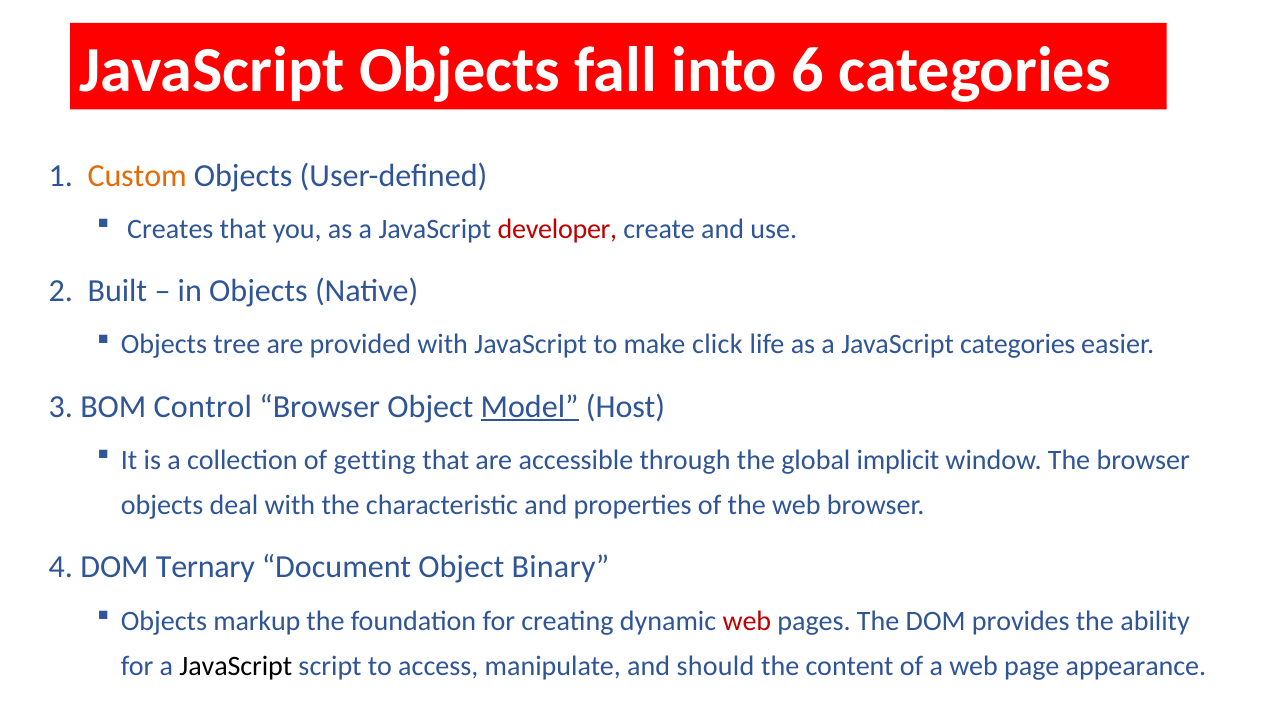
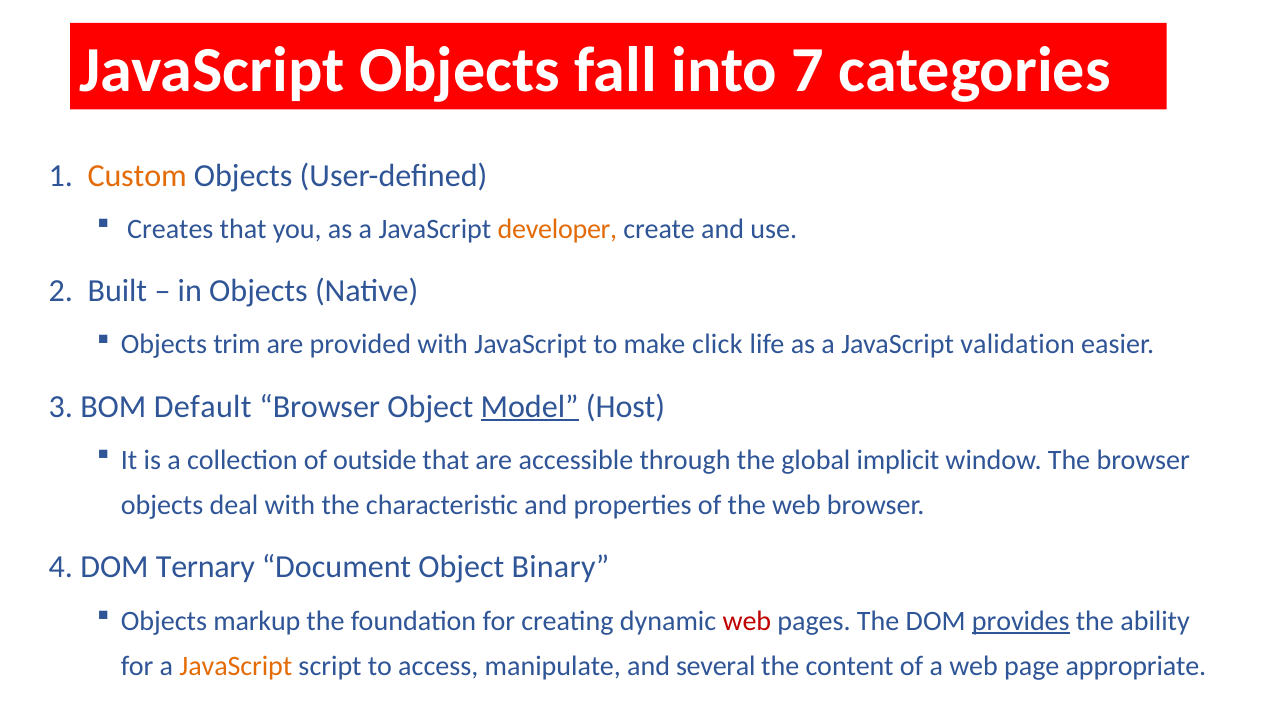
6: 6 -> 7
developer colour: red -> orange
tree: tree -> trim
JavaScript categories: categories -> validation
Control: Control -> Default
getting: getting -> outside
provides underline: none -> present
JavaScript at (236, 667) colour: black -> orange
should: should -> several
appearance: appearance -> appropriate
